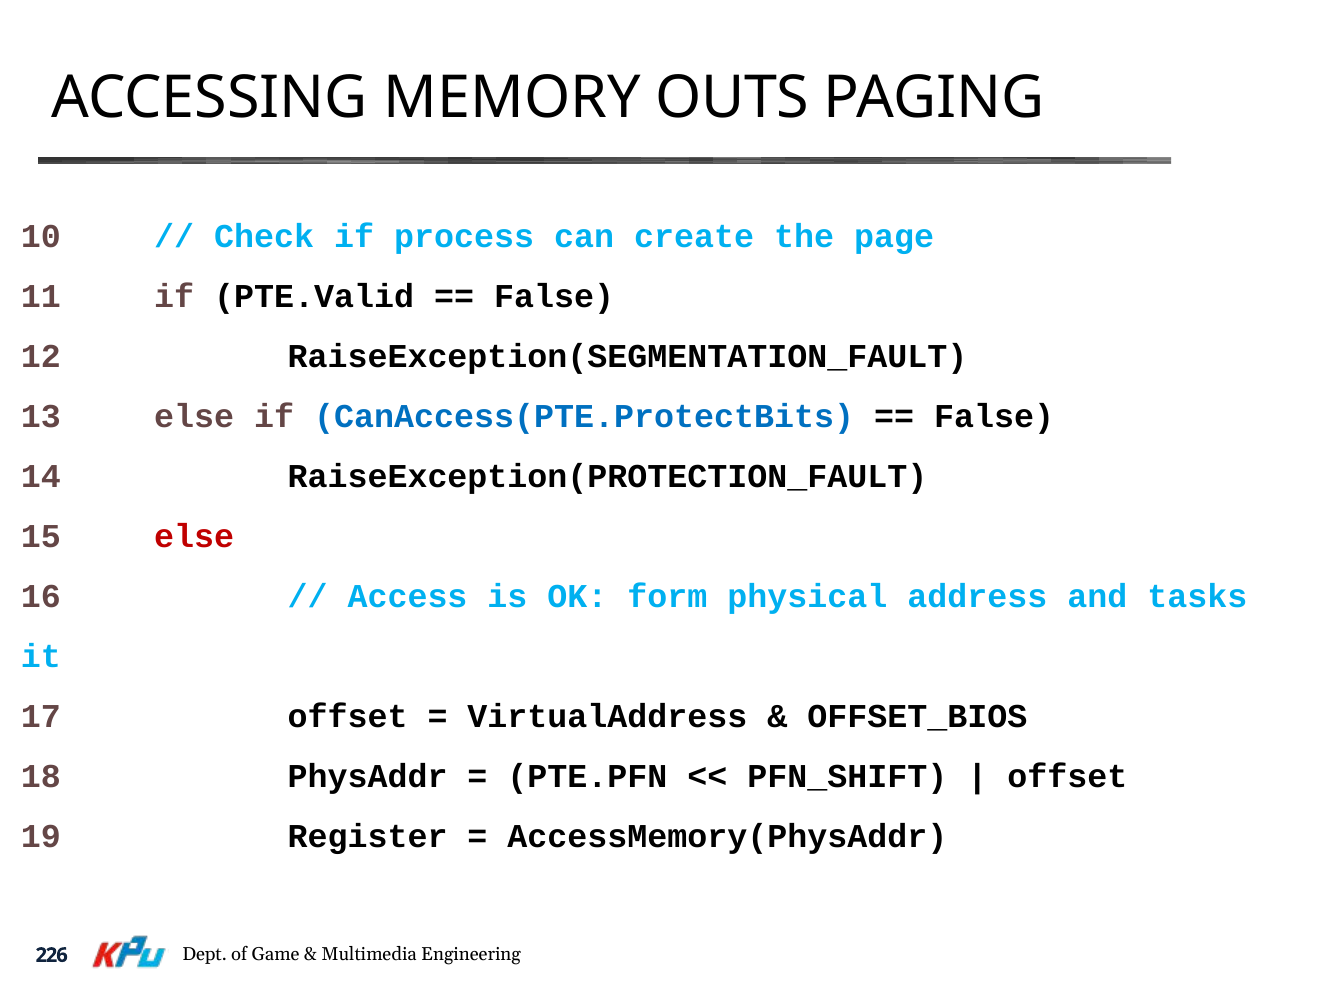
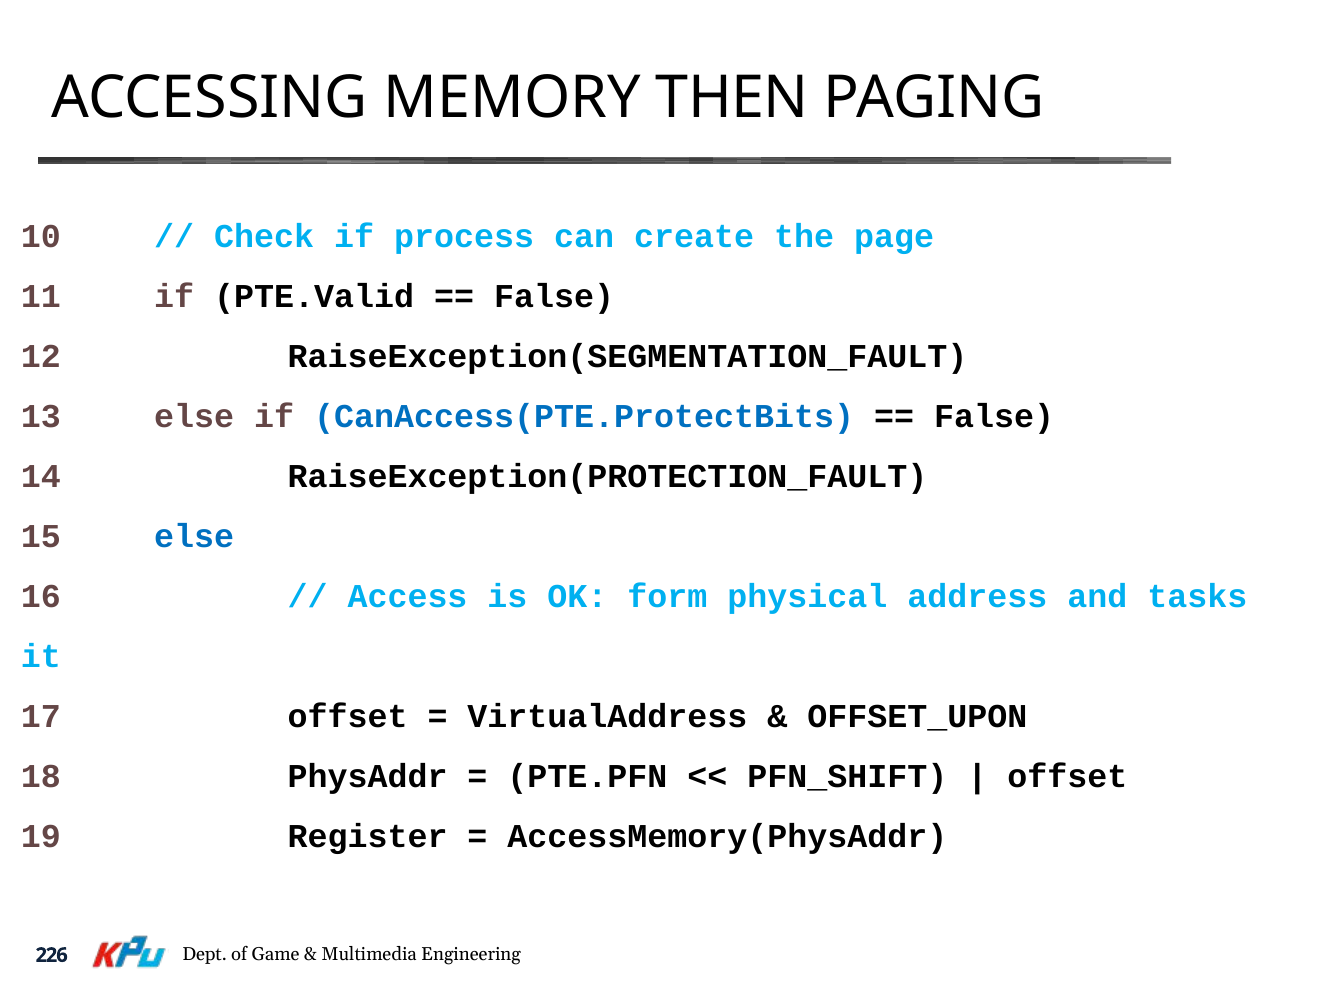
OUTS: OUTS -> THEN
else at (194, 537) colour: red -> blue
OFFSET_BIOS: OFFSET_BIOS -> OFFSET_UPON
